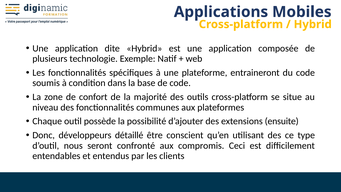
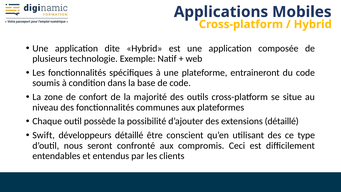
extensions ensuite: ensuite -> détaillé
Donc: Donc -> Swift
